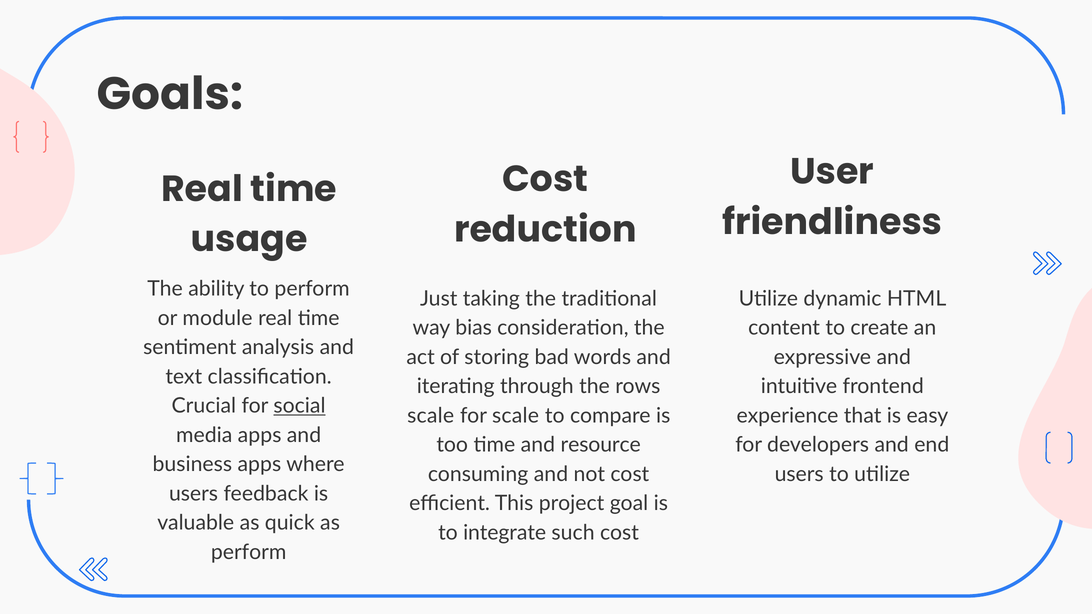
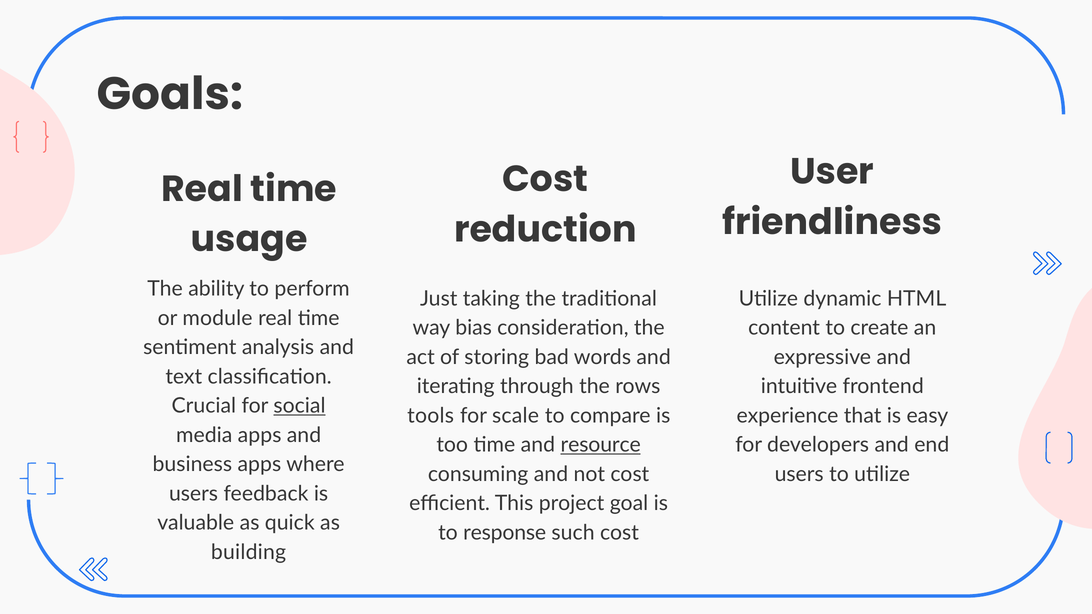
scale at (431, 416): scale -> tools
resource underline: none -> present
integrate: integrate -> response
perform at (249, 552): perform -> building
